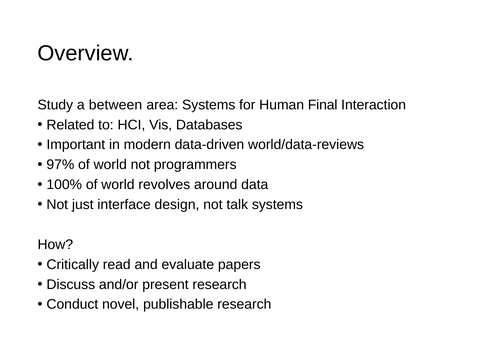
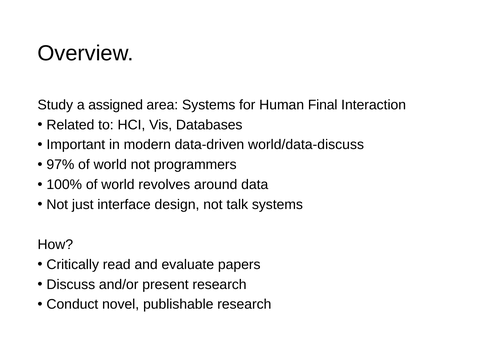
between: between -> assigned
world/data-reviews: world/data-reviews -> world/data-discuss
